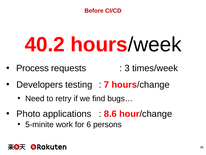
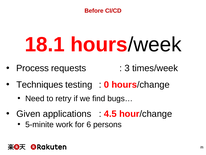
40.2: 40.2 -> 18.1
Developers: Developers -> Techniques
7: 7 -> 0
Photo: Photo -> Given
8.6: 8.6 -> 4.5
